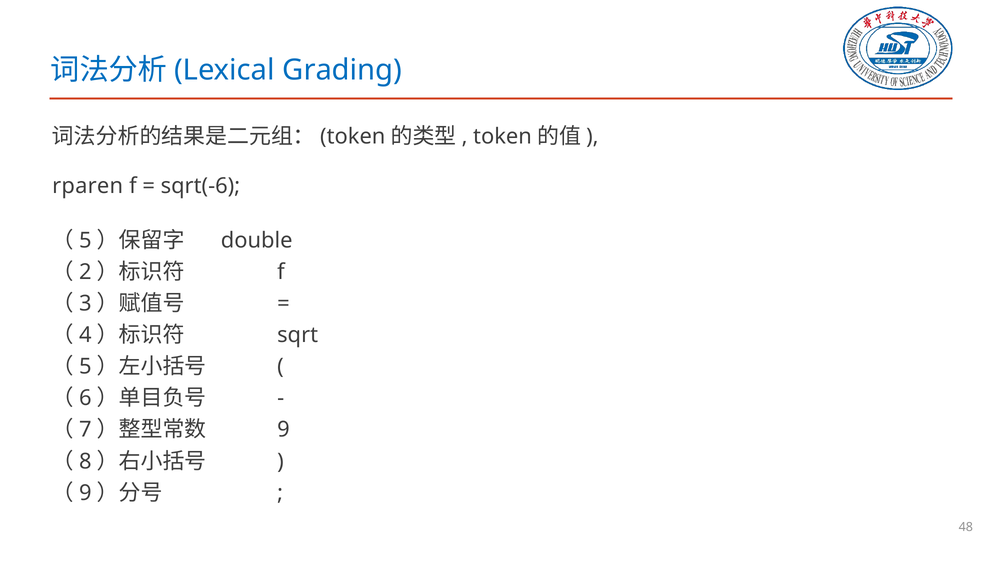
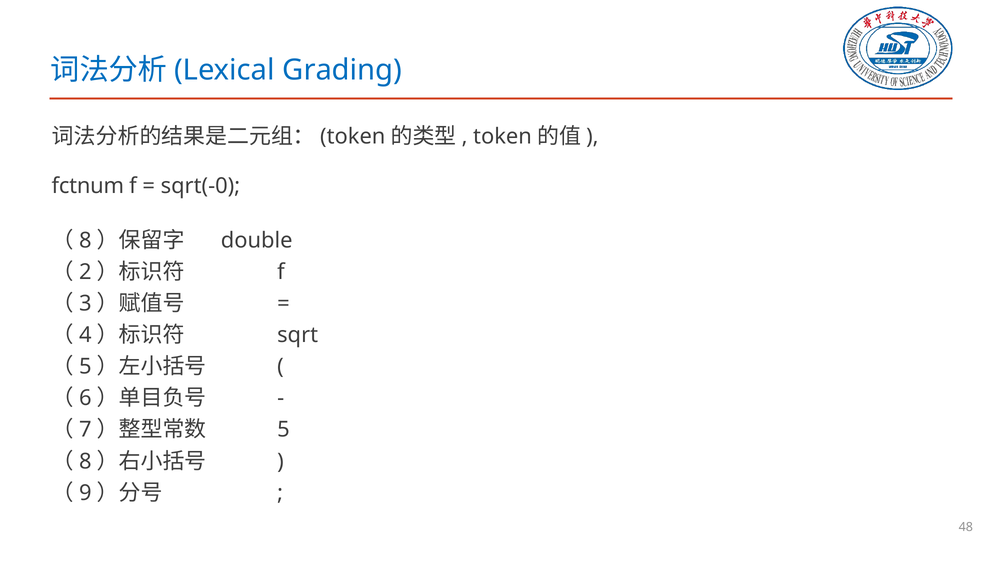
rparen: rparen -> fctnum
sqrt(-6: sqrt(-6 -> sqrt(-0
5 at (85, 240): 5 -> 8
9 at (283, 429): 9 -> 5
